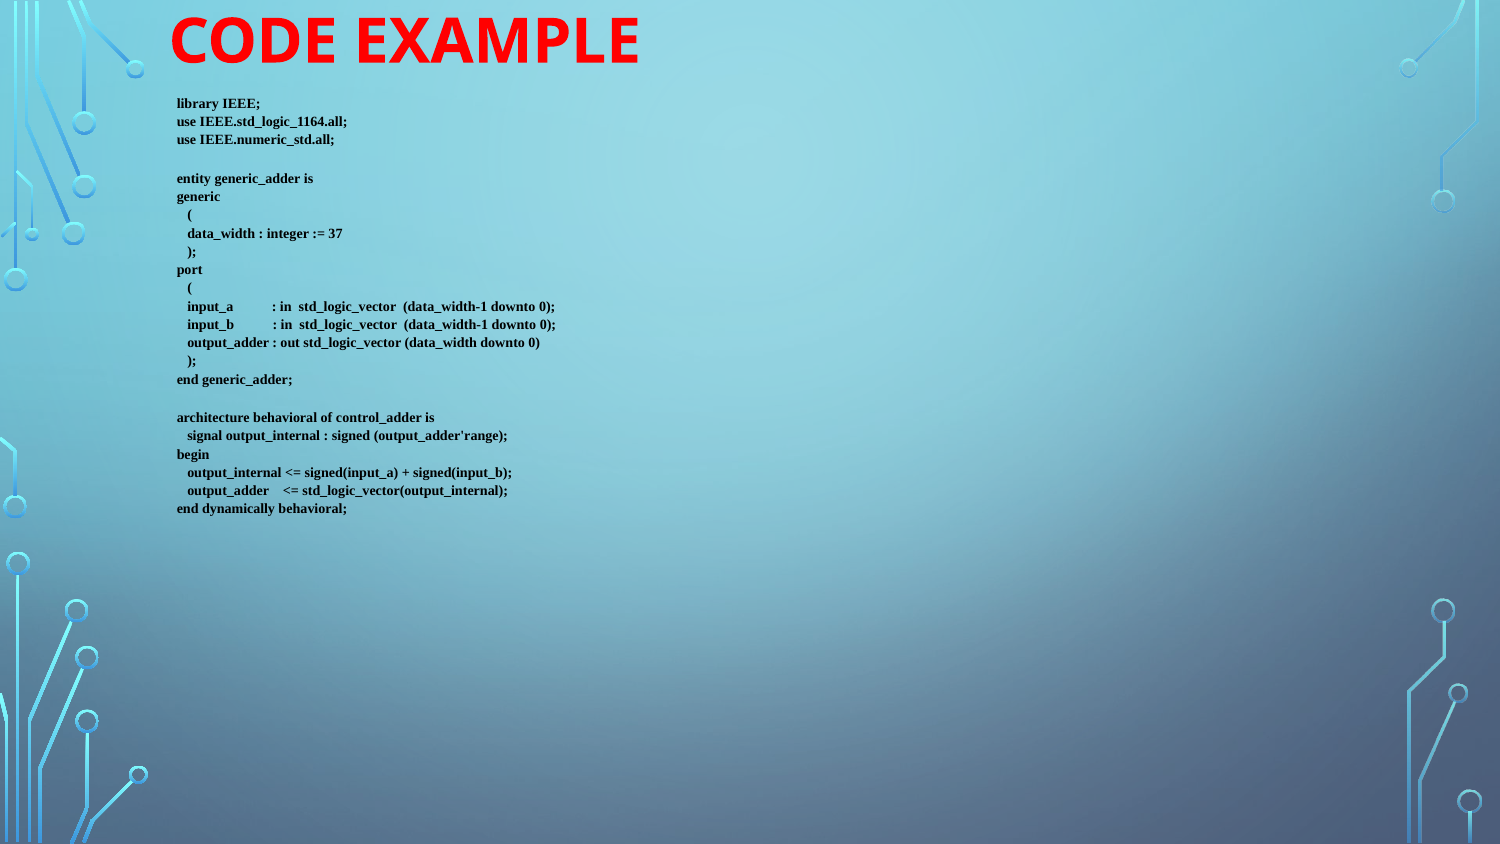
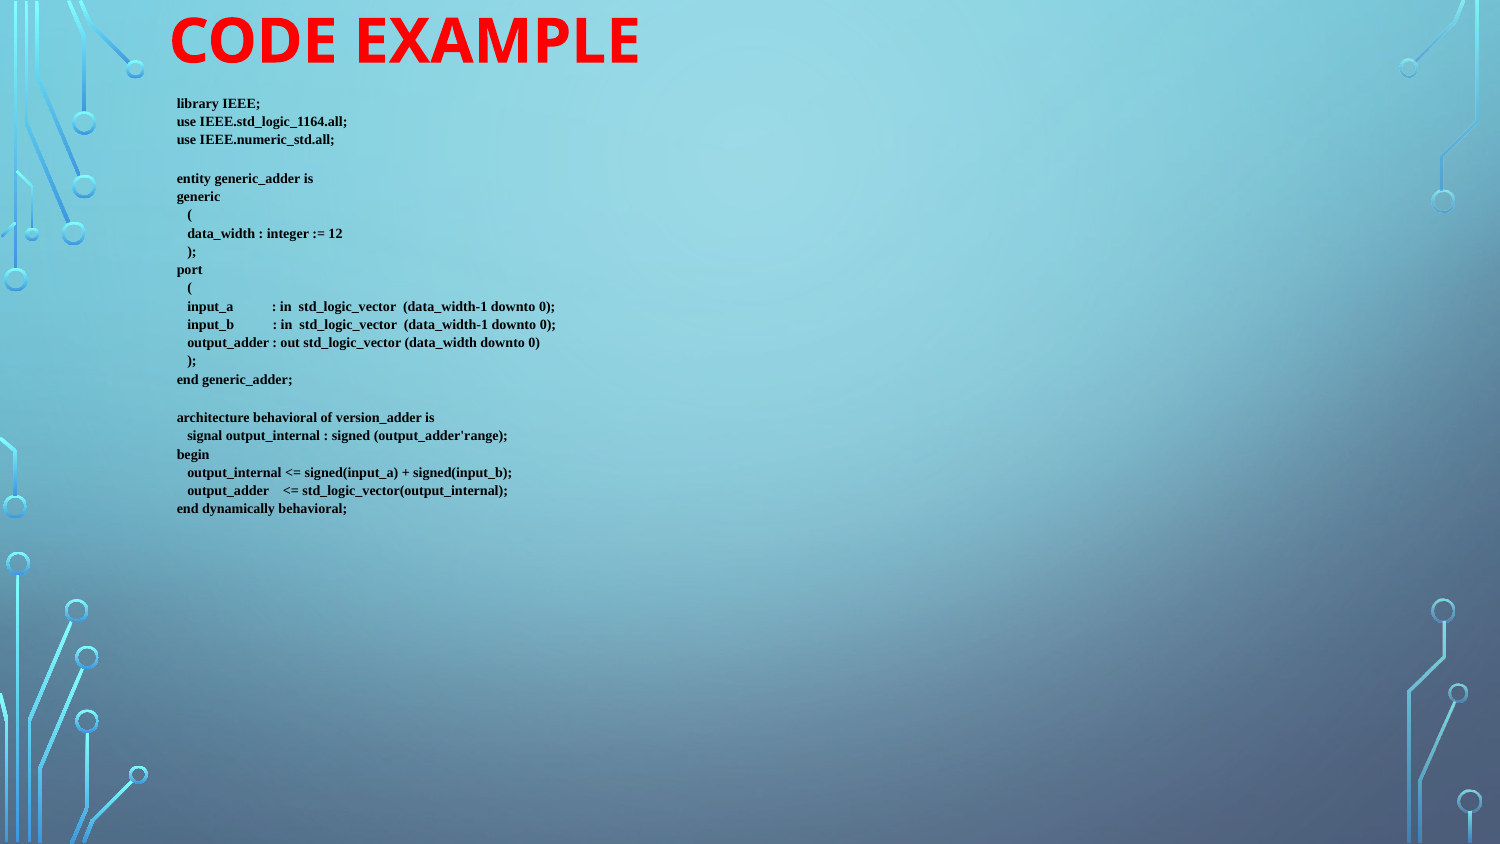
37: 37 -> 12
control_adder: control_adder -> version_adder
